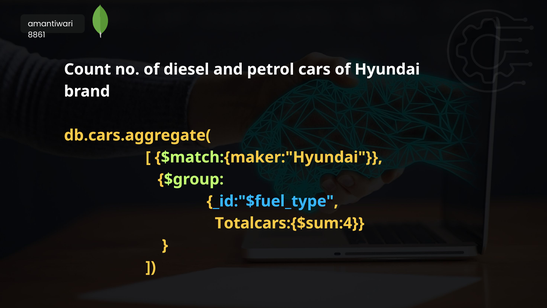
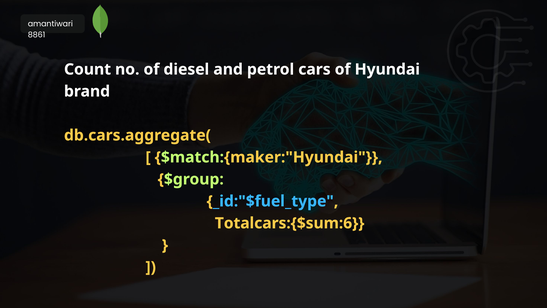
Totalcars:{$sum:4: Totalcars:{$sum:4 -> Totalcars:{$sum:6
